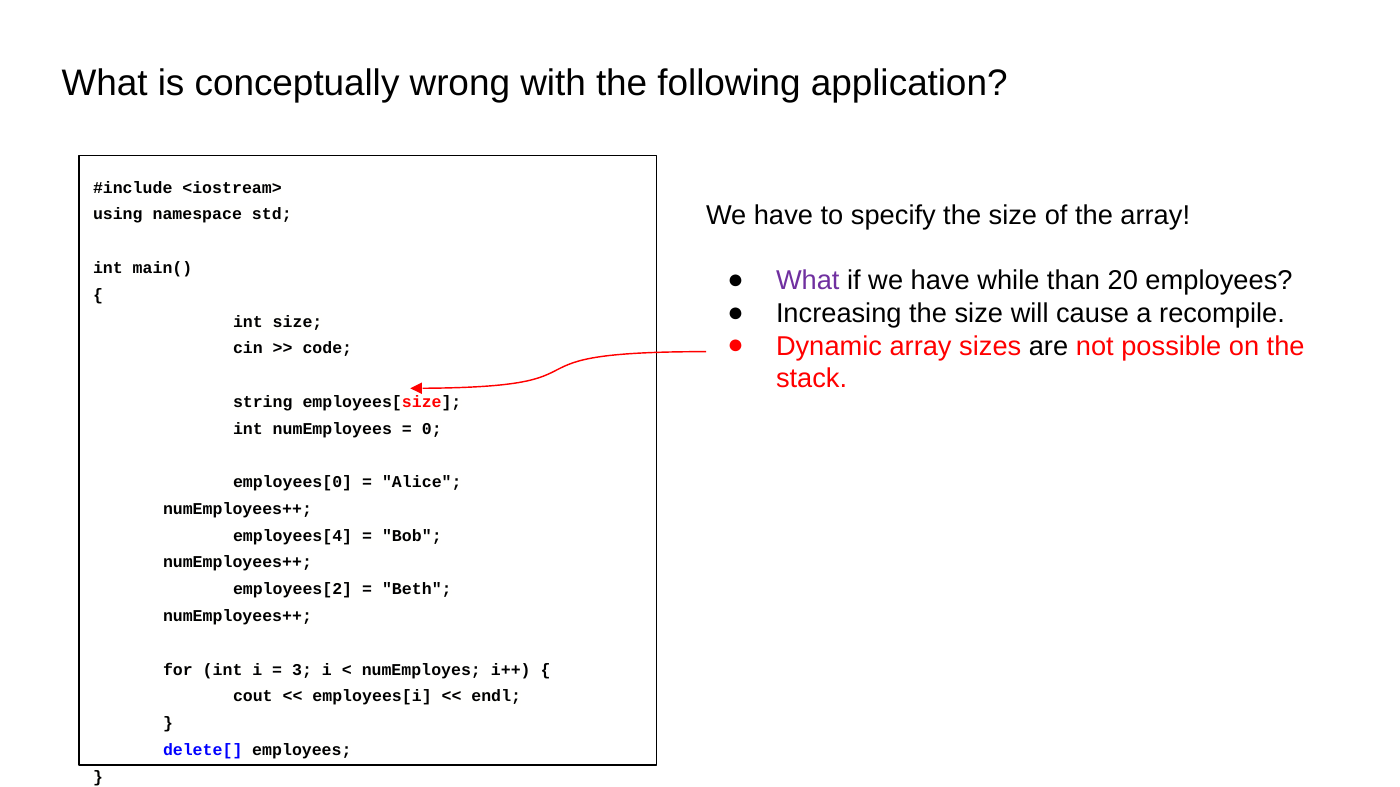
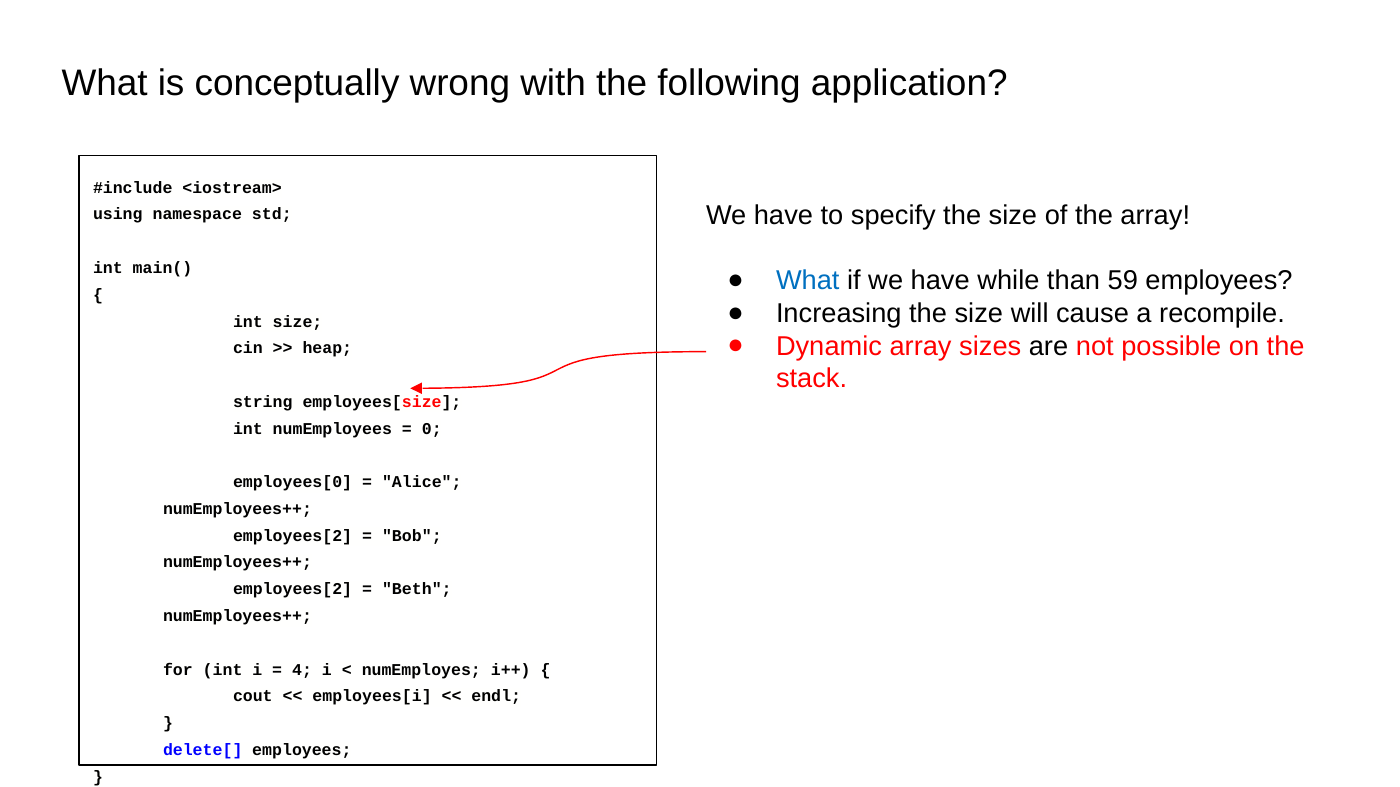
What at (808, 281) colour: purple -> blue
20: 20 -> 59
code: code -> heap
employees[4 at (293, 536): employees[4 -> employees[2
3: 3 -> 4
